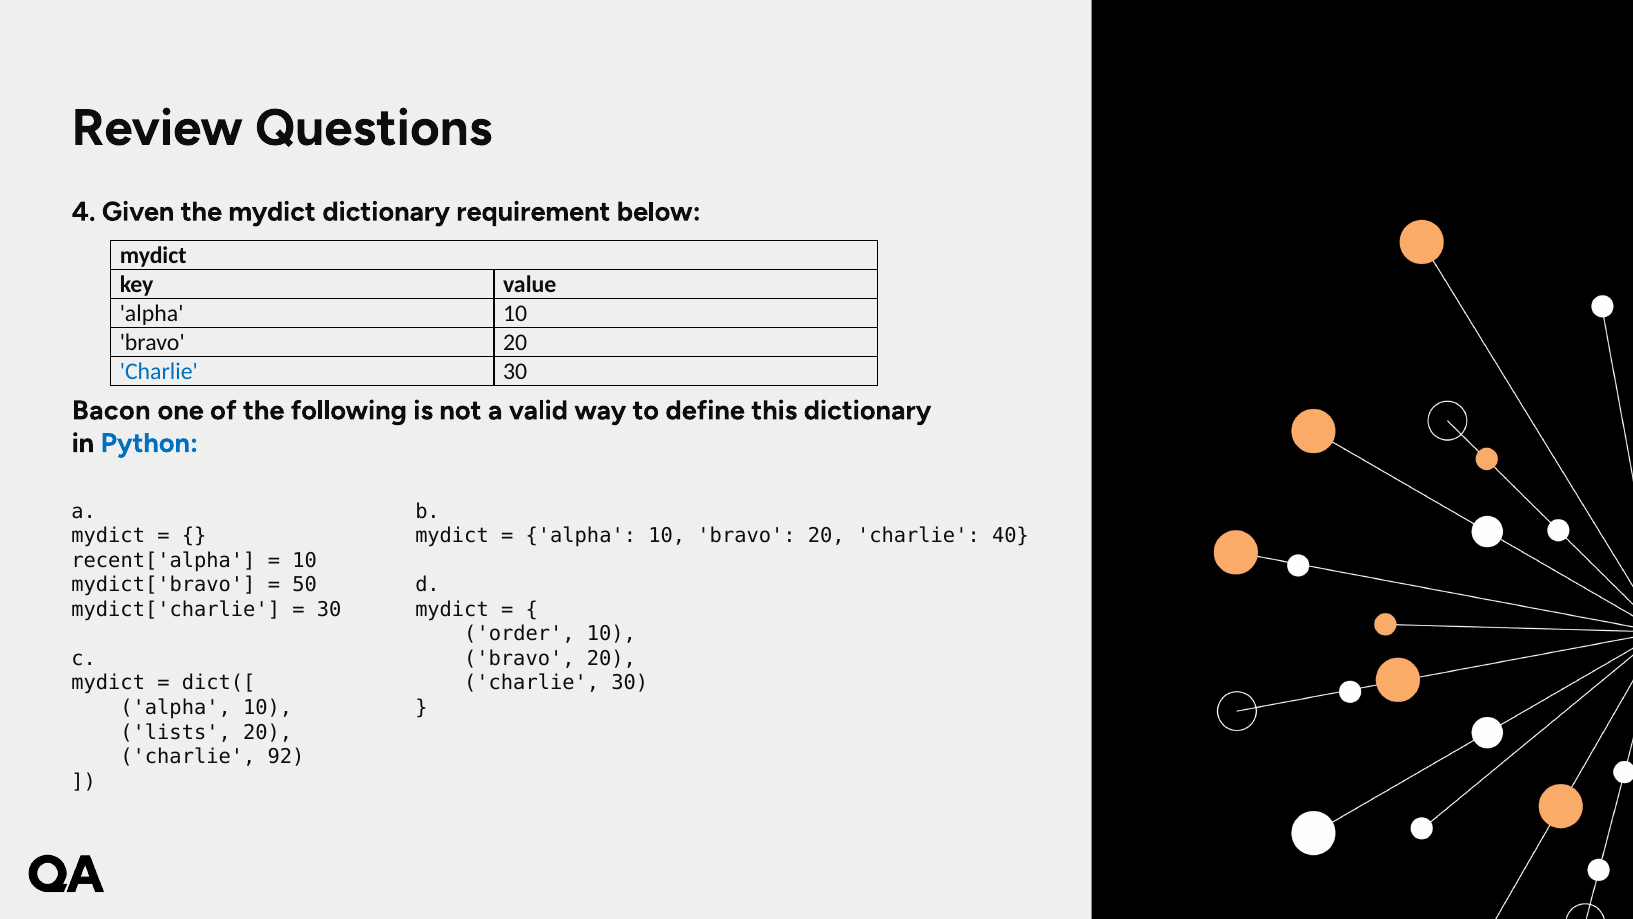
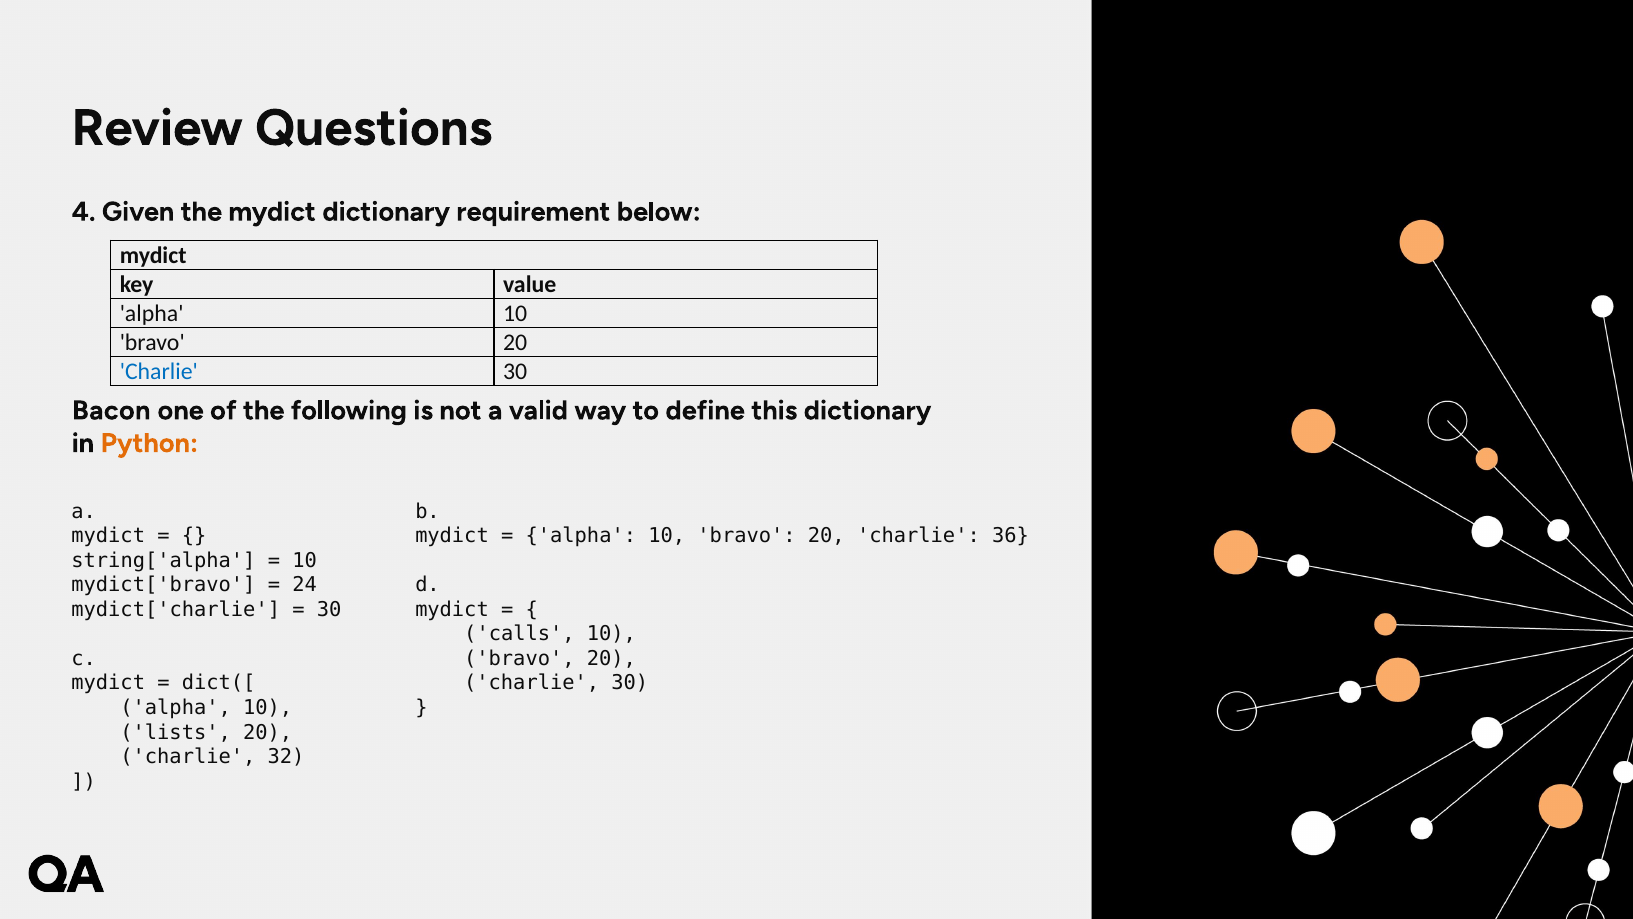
Python colour: blue -> orange
40: 40 -> 36
recent['alpha: recent['alpha -> string['alpha
50: 50 -> 24
order: order -> calls
92: 92 -> 32
